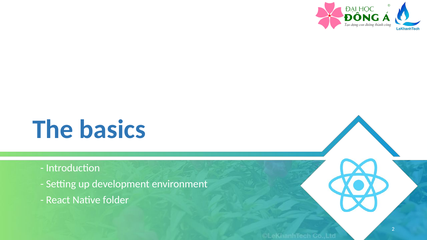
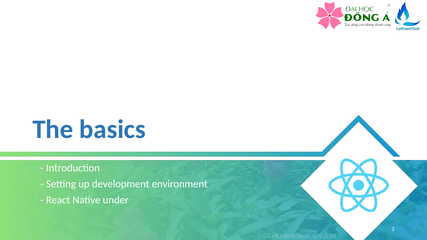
folder: folder -> under
